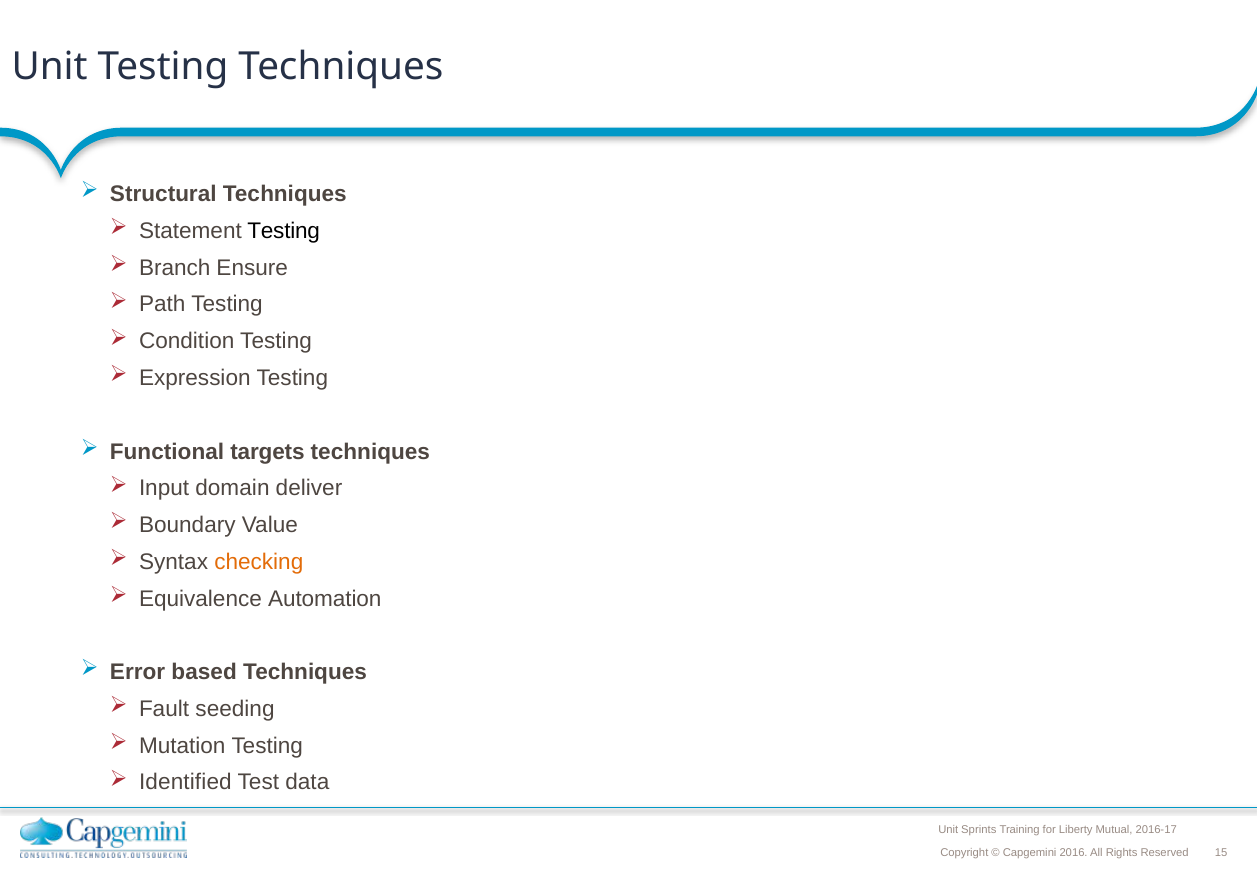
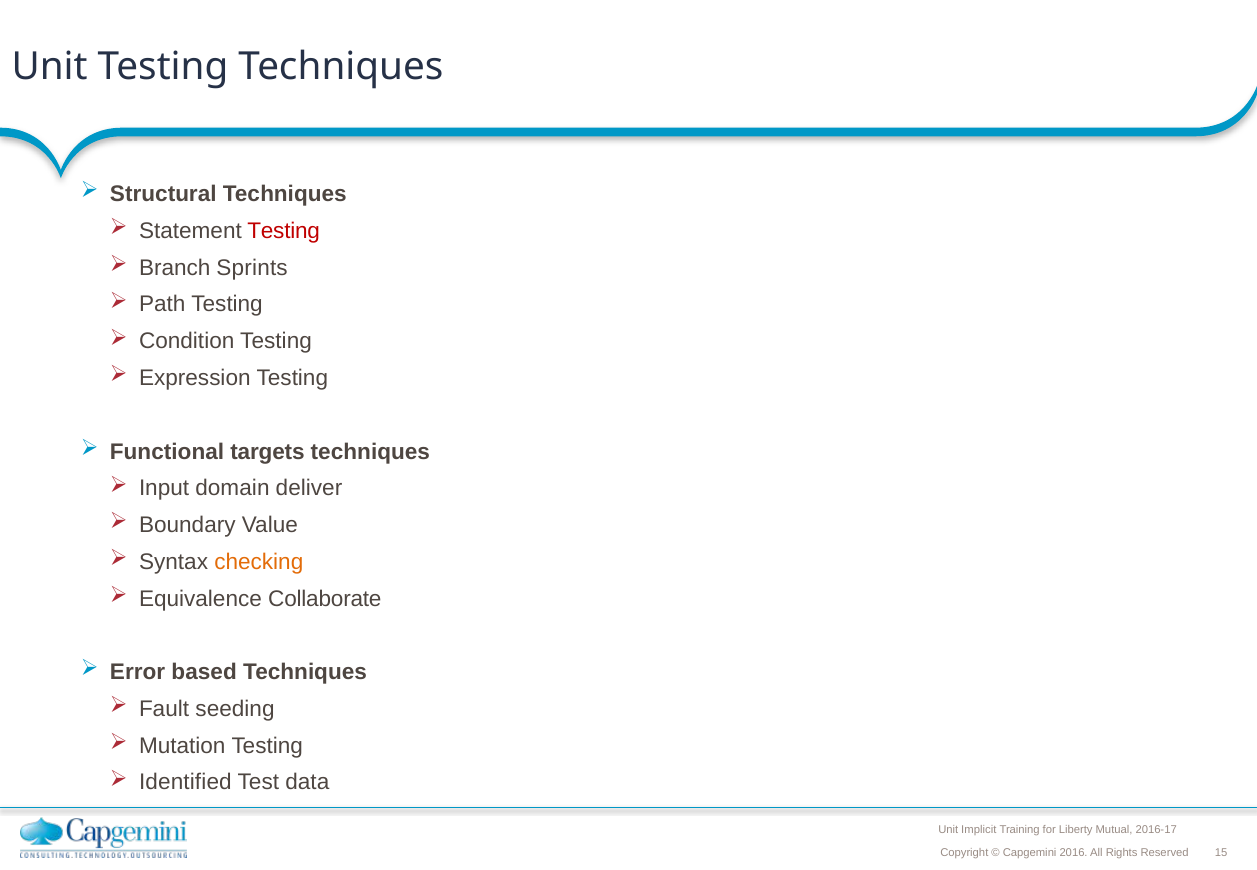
Testing at (284, 231) colour: black -> red
Ensure: Ensure -> Sprints
Automation: Automation -> Collaborate
Sprints: Sprints -> Implicit
